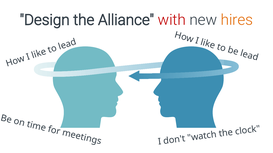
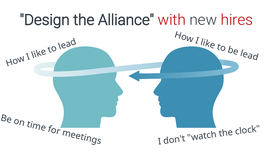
hires colour: orange -> red
